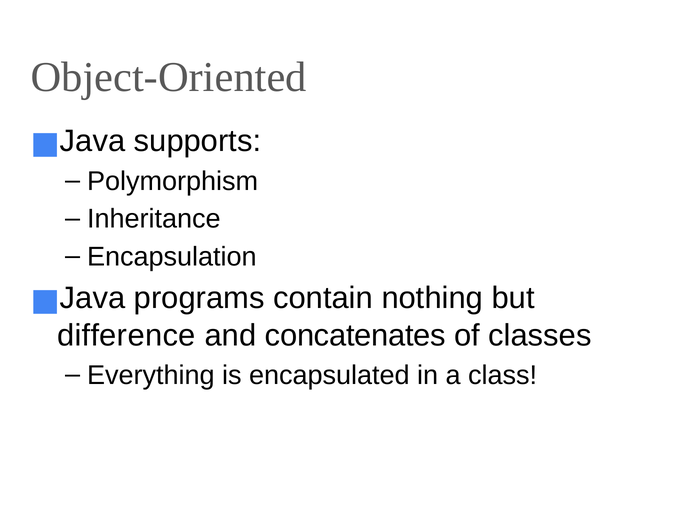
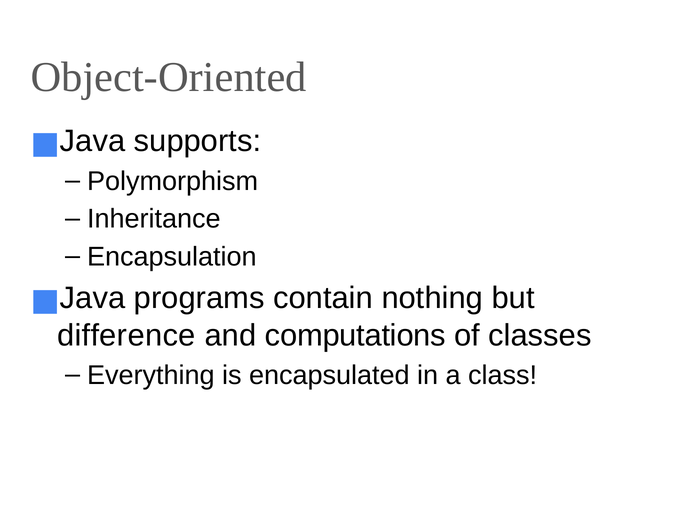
concatenates: concatenates -> computations
